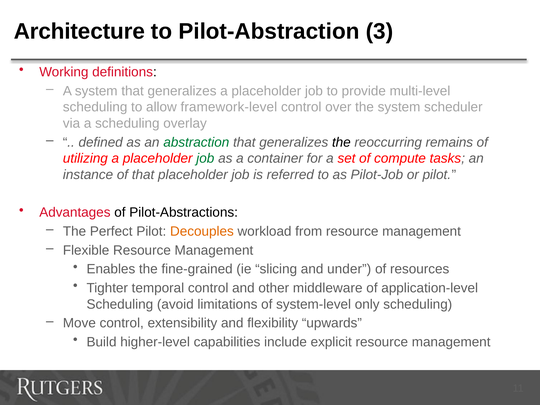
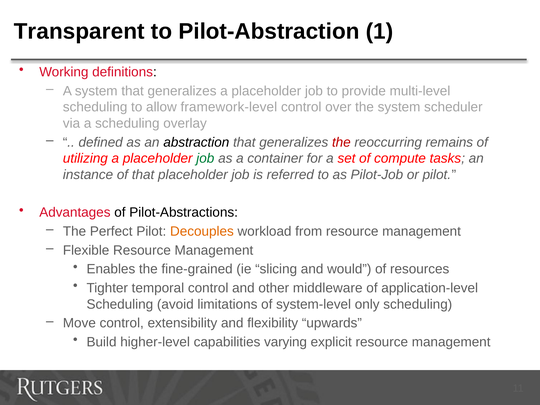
Architecture: Architecture -> Transparent
3: 3 -> 1
abstraction colour: green -> black
the at (341, 142) colour: black -> red
under: under -> would
include: include -> varying
